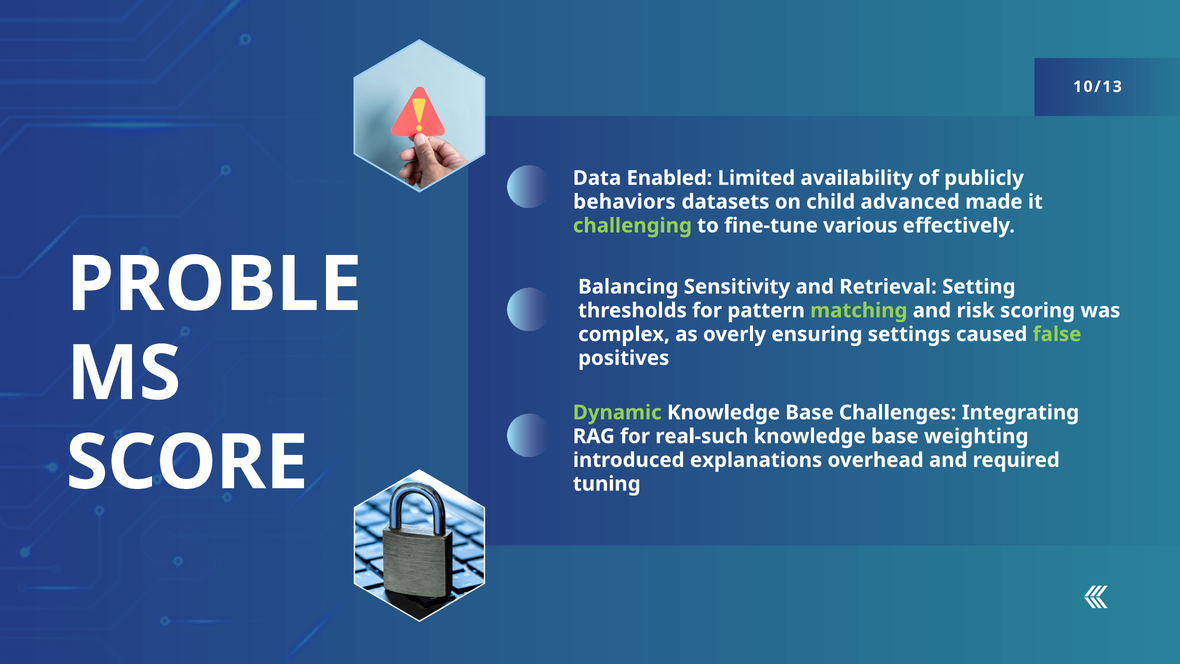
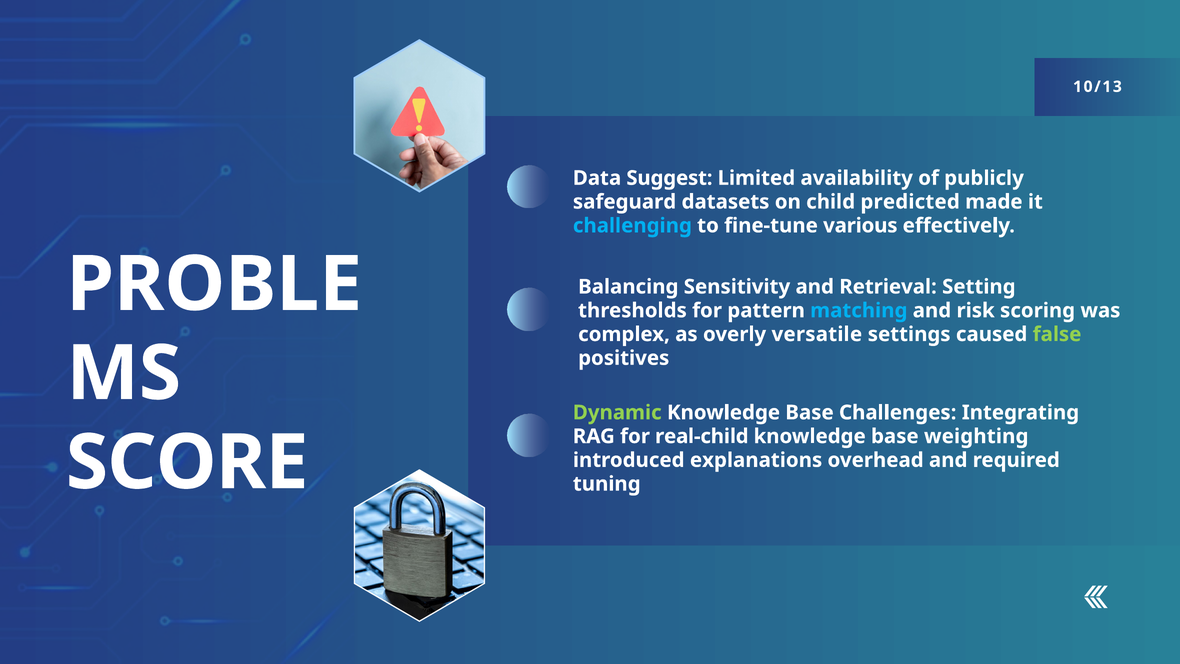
Enabled: Enabled -> Suggest
behaviors: behaviors -> safeguard
advanced: advanced -> predicted
challenging colour: light green -> light blue
matching colour: light green -> light blue
ensuring: ensuring -> versatile
real-such: real-such -> real-child
